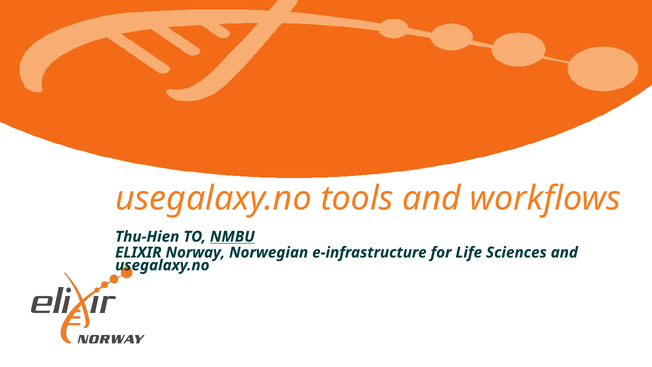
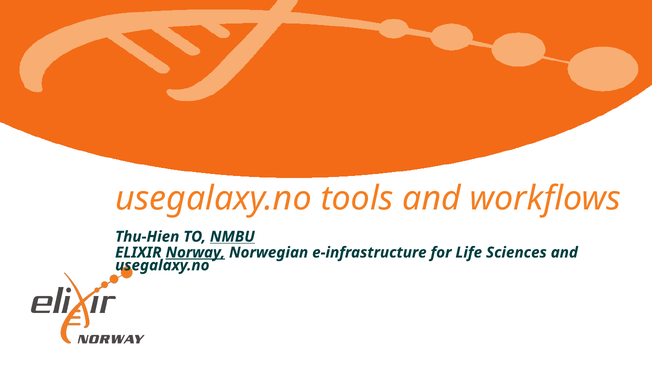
Norway underline: none -> present
